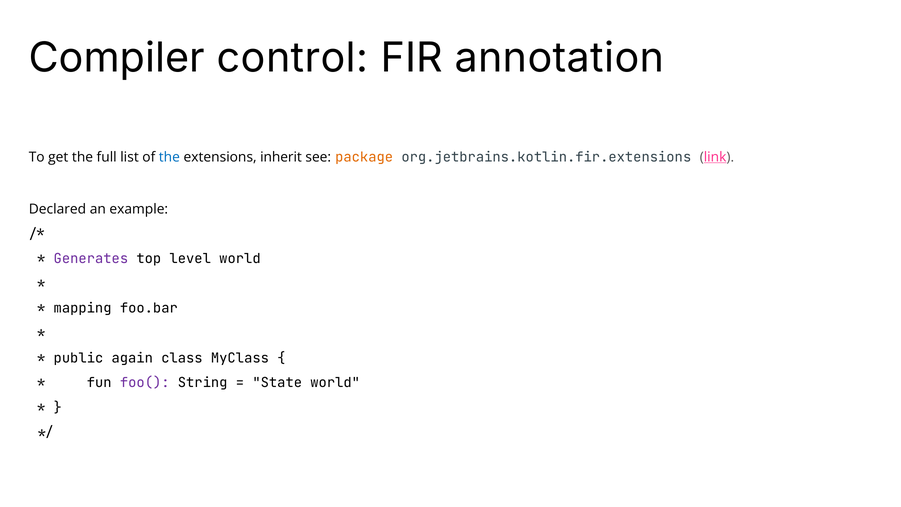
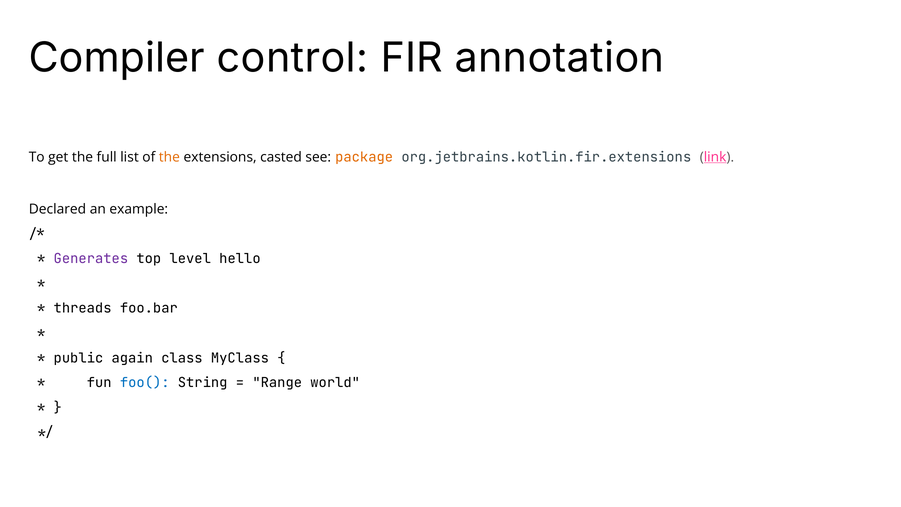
the at (169, 157) colour: blue -> orange
inherit: inherit -> casted
level world: world -> hello
mapping: mapping -> threads
foo( colour: purple -> blue
State: State -> Range
